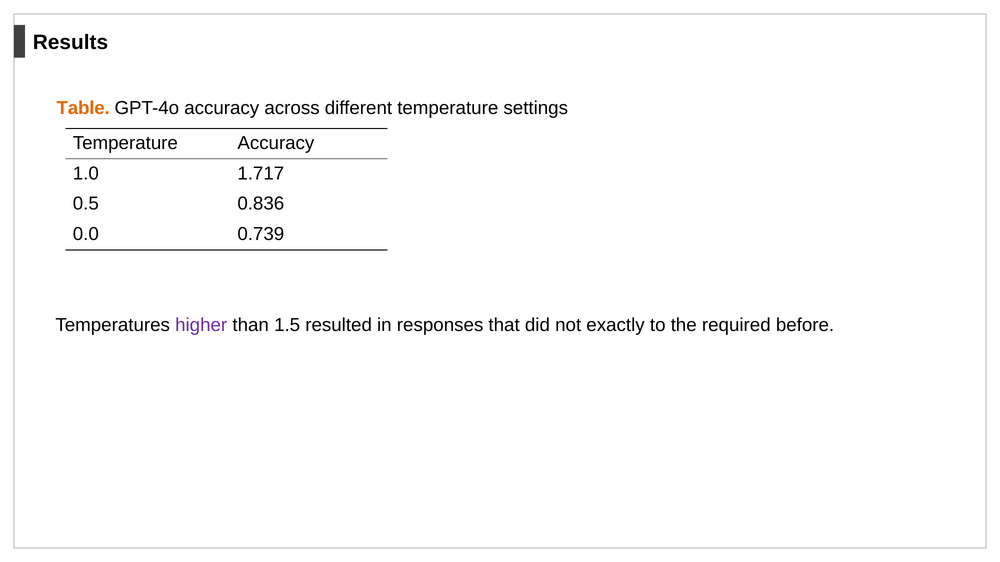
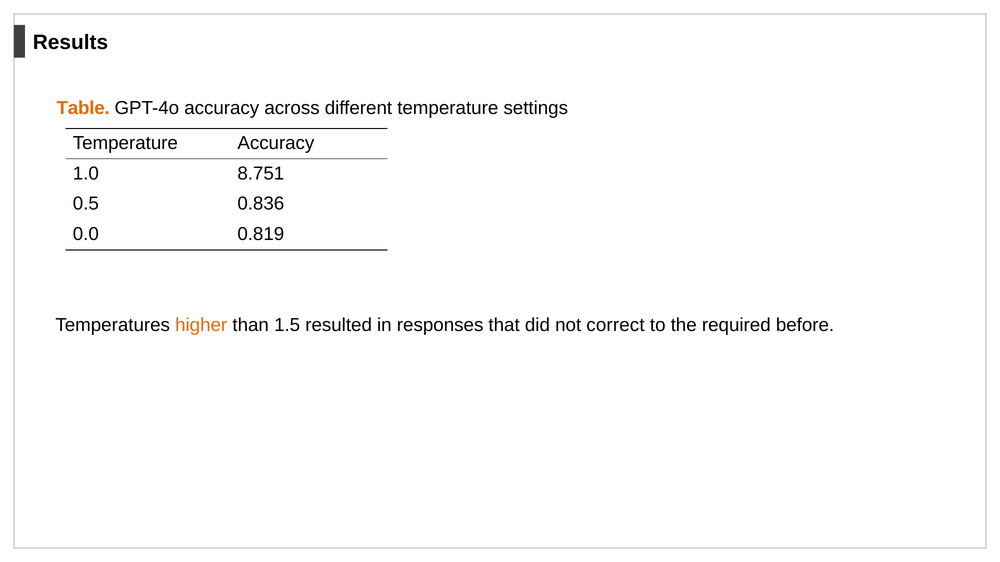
1.717: 1.717 -> 8.751
0.739: 0.739 -> 0.819
higher colour: purple -> orange
exactly: exactly -> correct
